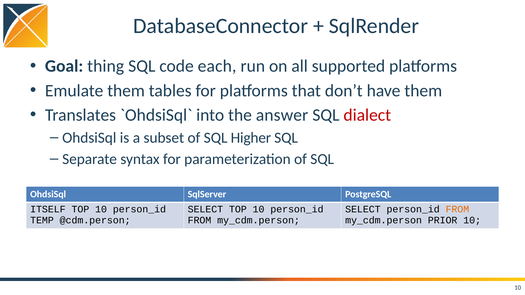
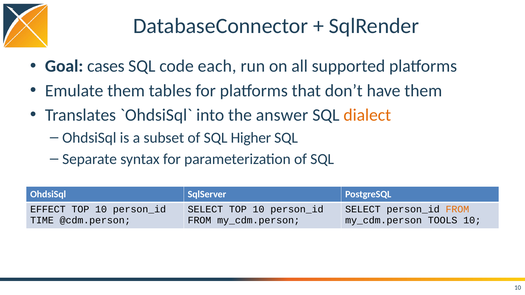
thing: thing -> cases
dialect colour: red -> orange
ITSELF: ITSELF -> EFFECT
TEMP: TEMP -> TIME
PRIOR: PRIOR -> TOOLS
